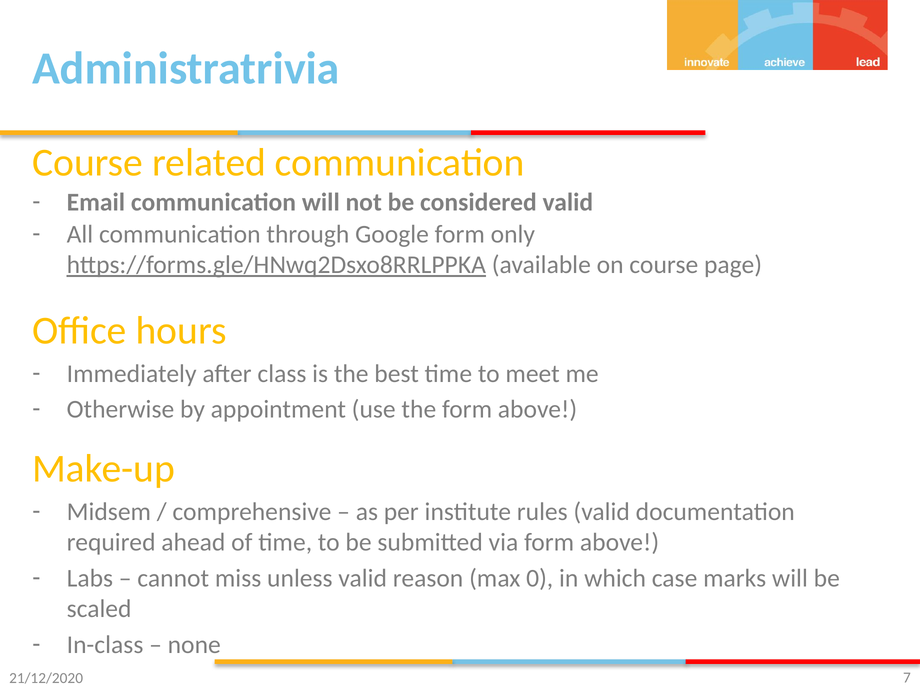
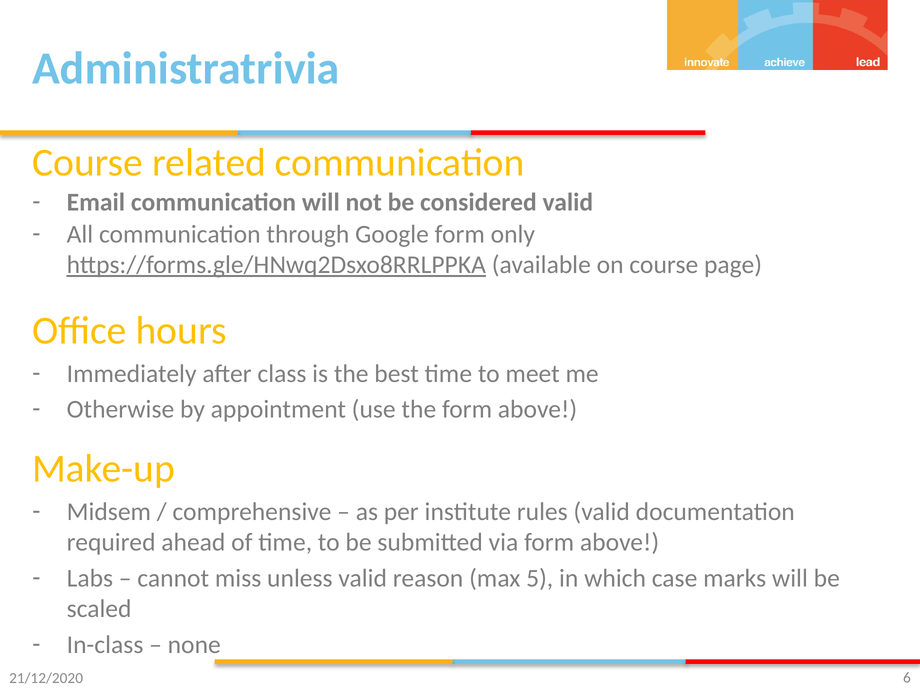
0: 0 -> 5
7: 7 -> 6
